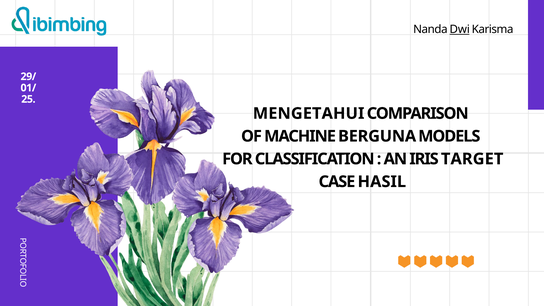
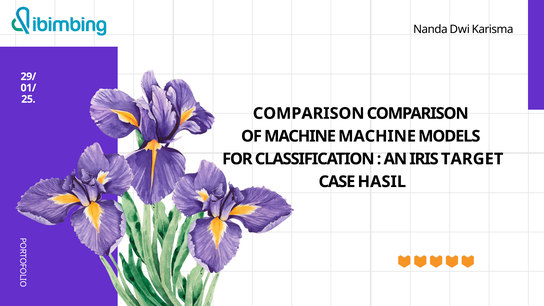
Dwi underline: present -> none
MENGETAHUI at (309, 113): MENGETAHUI -> COMPARISON
MACHINE BERGUNA: BERGUNA -> MACHINE
